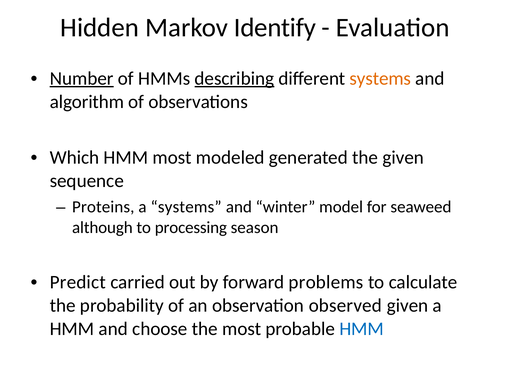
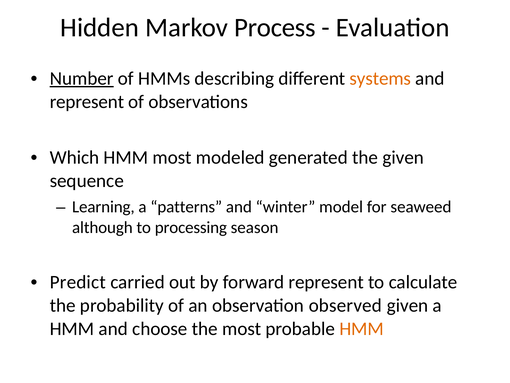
Identify: Identify -> Process
describing underline: present -> none
algorithm at (87, 102): algorithm -> represent
Proteins: Proteins -> Learning
a systems: systems -> patterns
forward problems: problems -> represent
HMM at (362, 328) colour: blue -> orange
